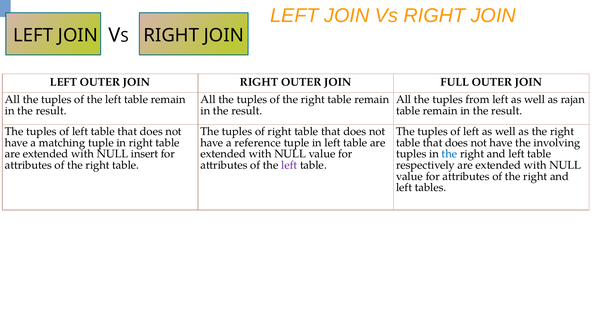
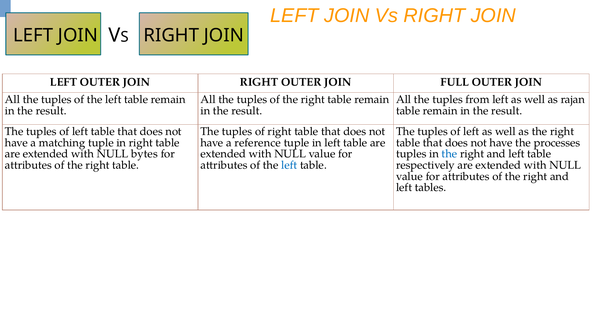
involving: involving -> processes
insert: insert -> bytes
left at (289, 165) colour: purple -> blue
